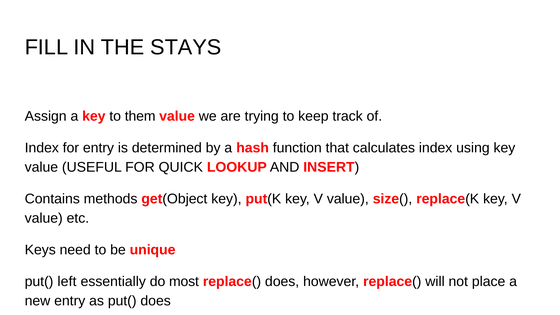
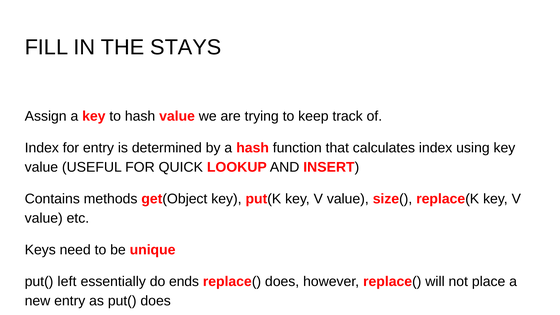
to them: them -> hash
most: most -> ends
